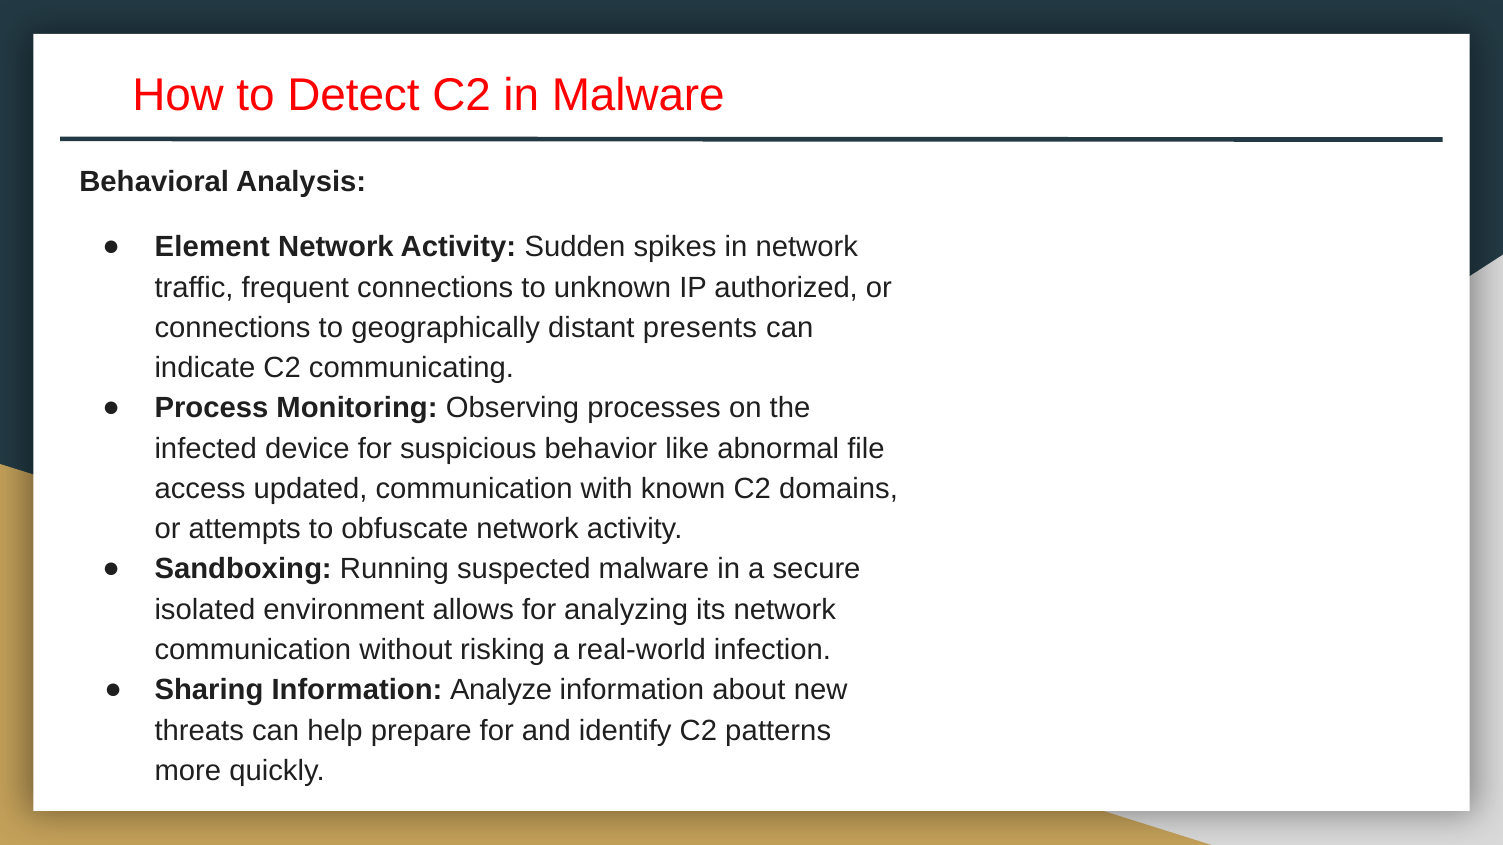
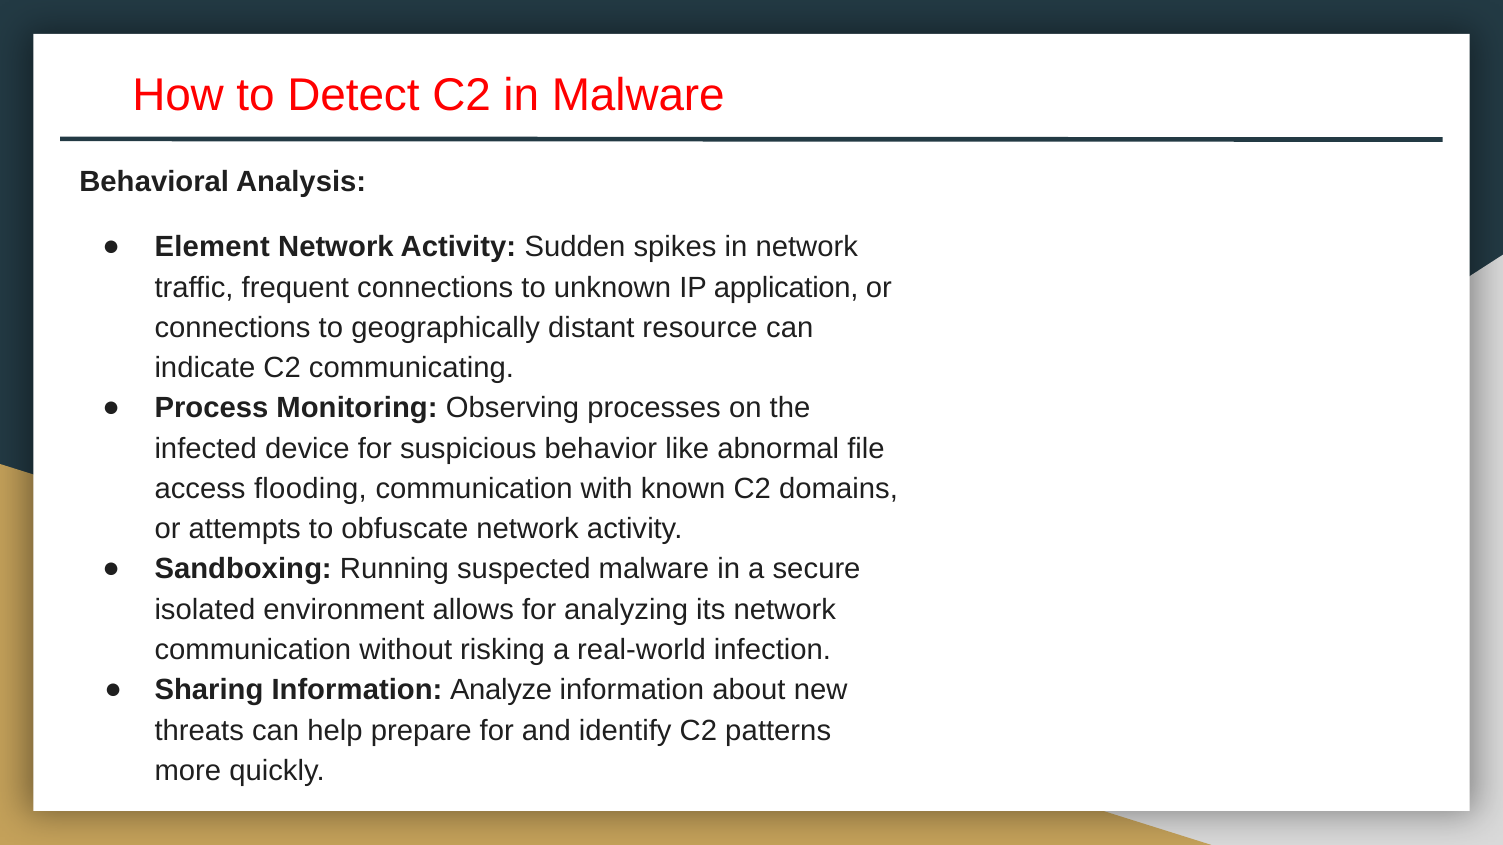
authorized: authorized -> application
presents: presents -> resource
updated: updated -> flooding
